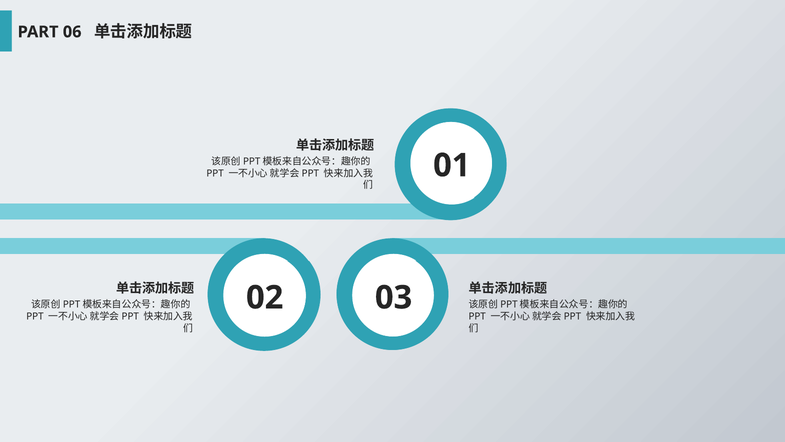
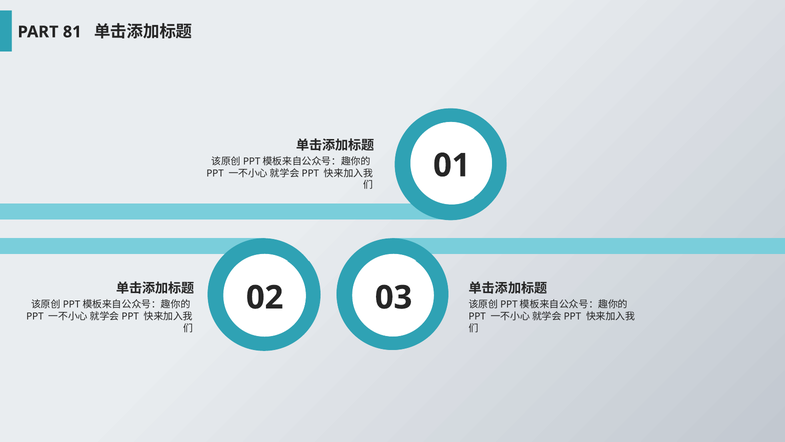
06: 06 -> 81
